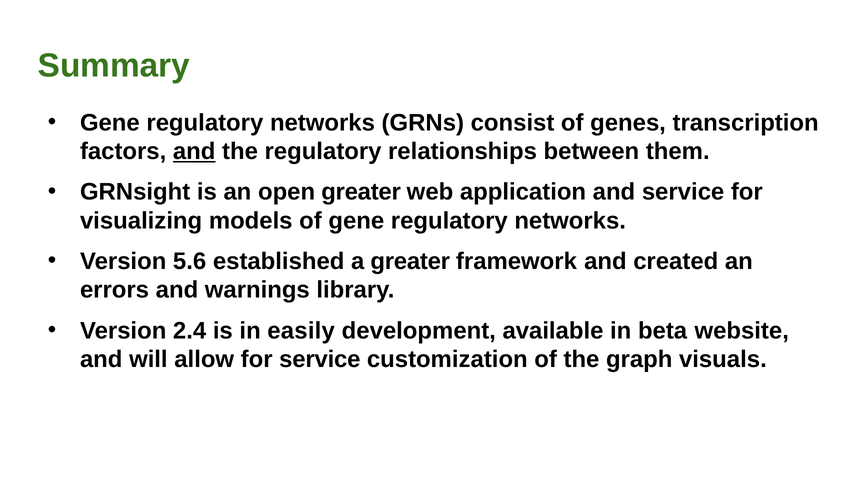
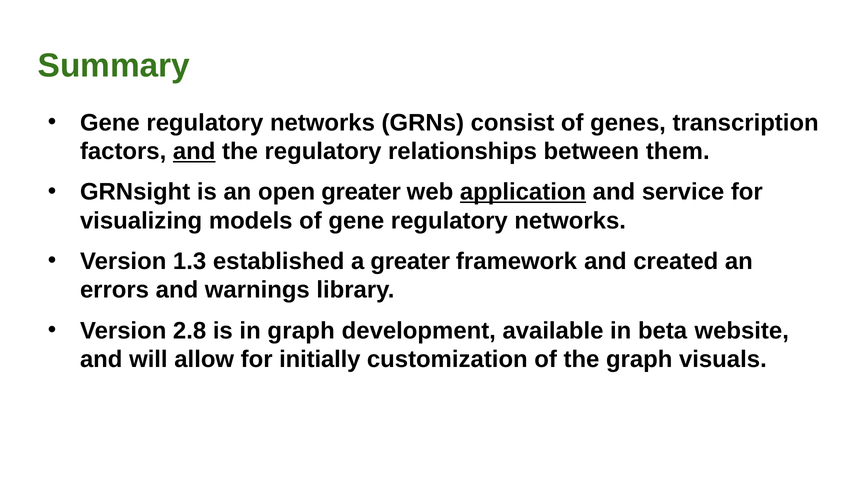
application underline: none -> present
5.6: 5.6 -> 1.3
2.4: 2.4 -> 2.8
in easily: easily -> graph
for service: service -> initially
